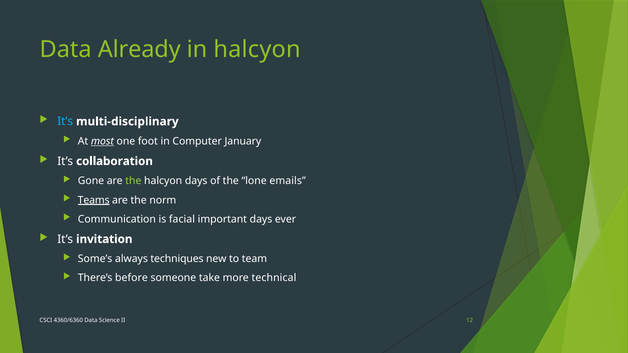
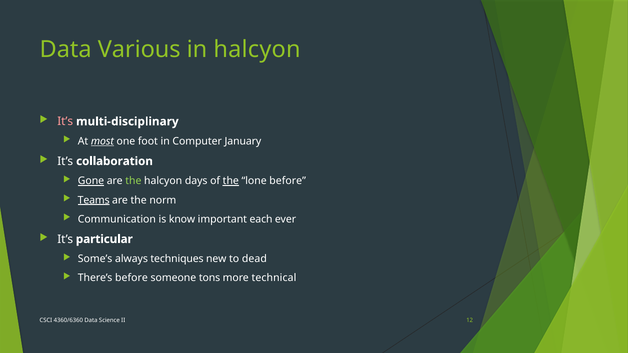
Already: Already -> Various
It’s at (65, 122) colour: light blue -> pink
Gone underline: none -> present
the at (231, 181) underline: none -> present
lone emails: emails -> before
facial: facial -> know
important days: days -> each
invitation: invitation -> particular
team: team -> dead
take: take -> tons
